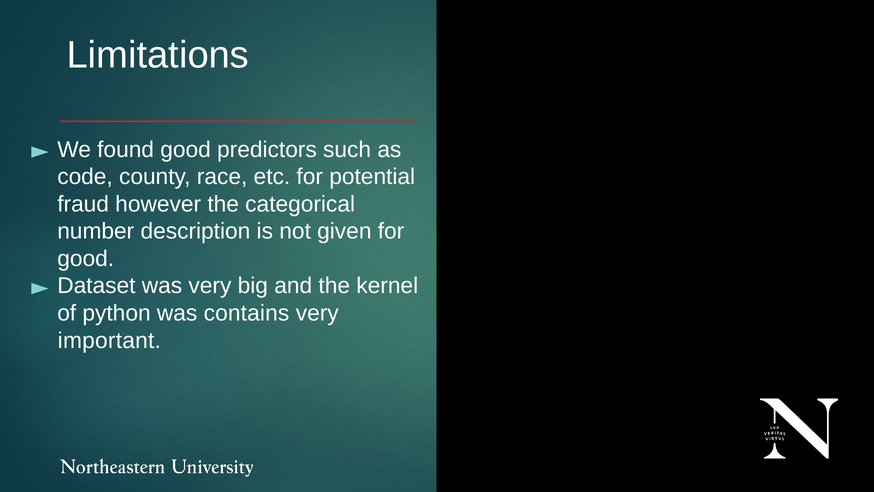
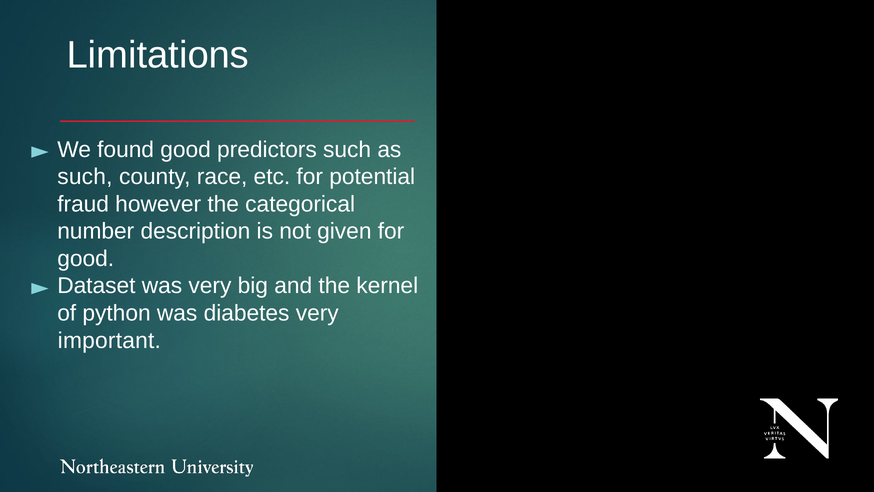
code at (85, 177): code -> such
contains: contains -> diabetes
